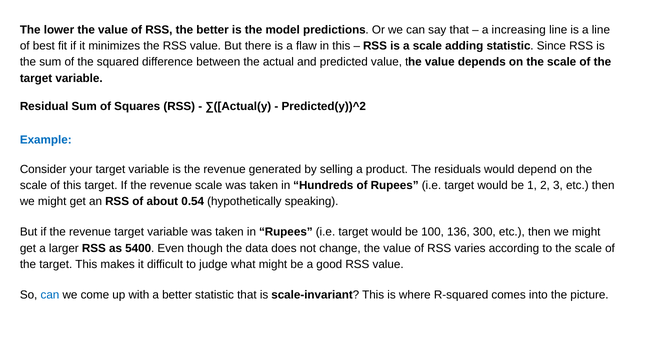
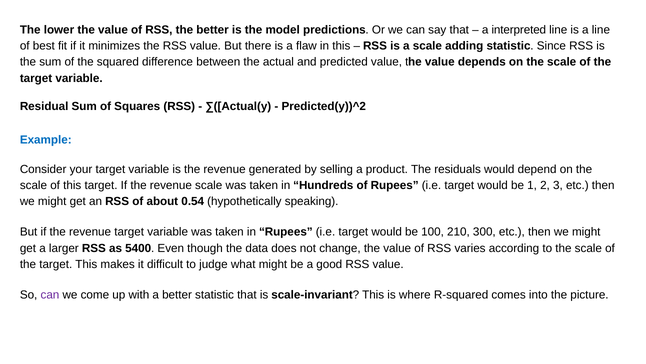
increasing: increasing -> interpreted
136: 136 -> 210
can at (50, 294) colour: blue -> purple
